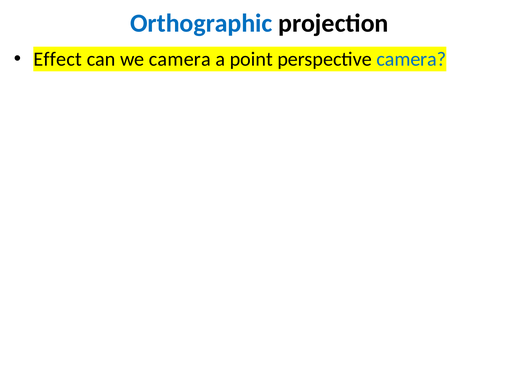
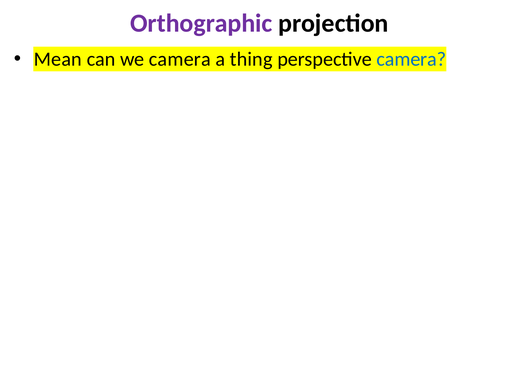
Orthographic colour: blue -> purple
Effect: Effect -> Mean
point: point -> thing
